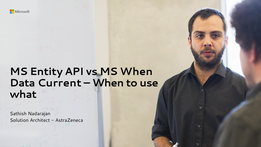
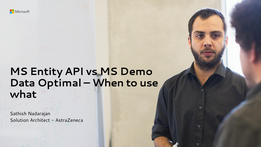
MS When: When -> Demo
Current: Current -> Optimal
